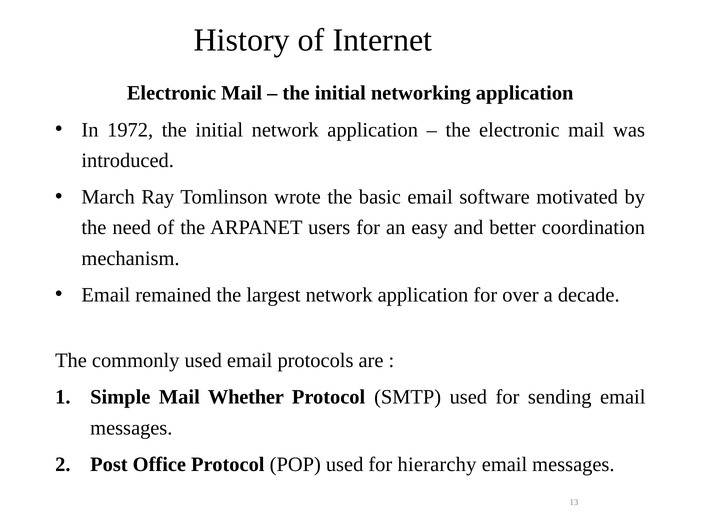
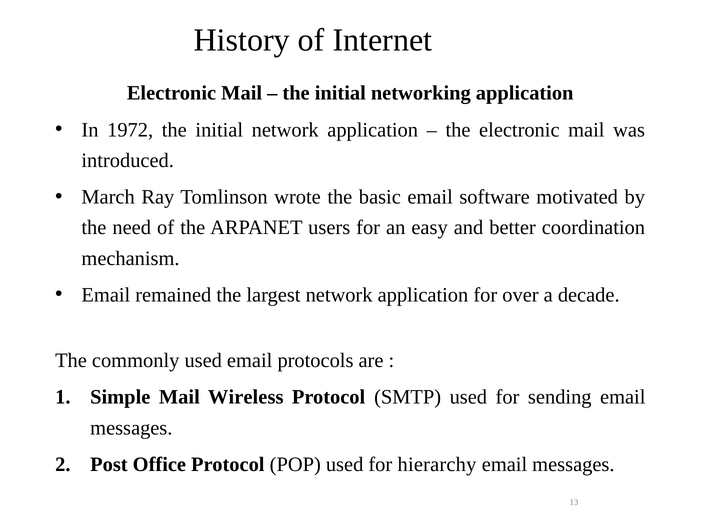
Whether: Whether -> Wireless
